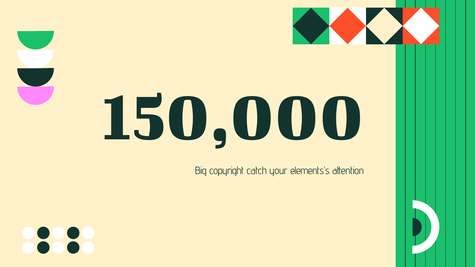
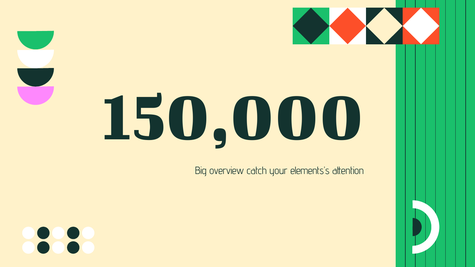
copyright: copyright -> overview
